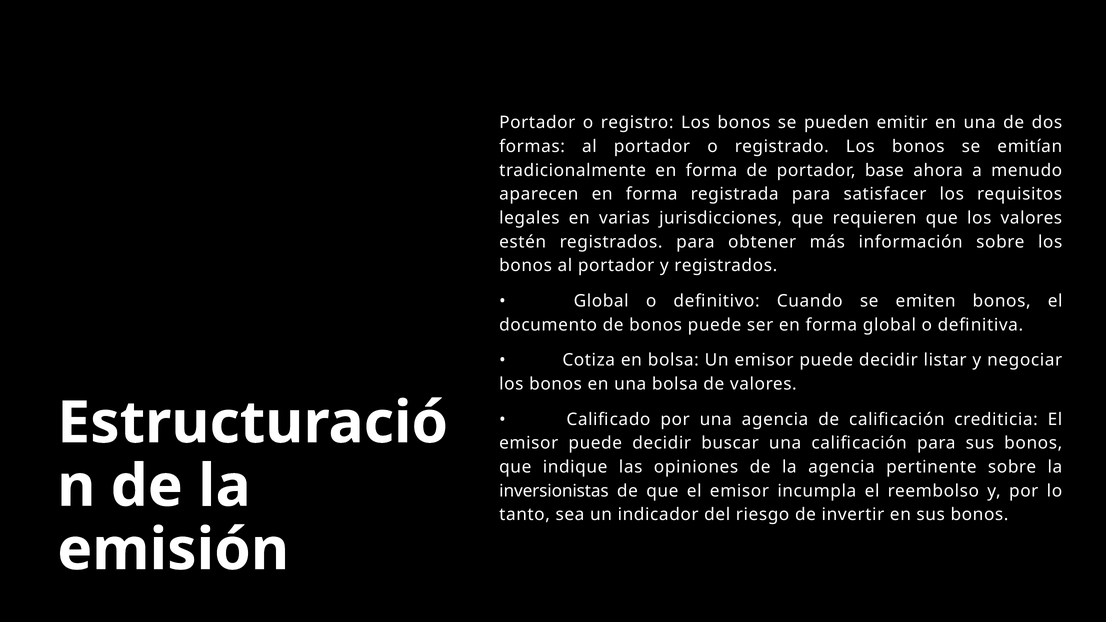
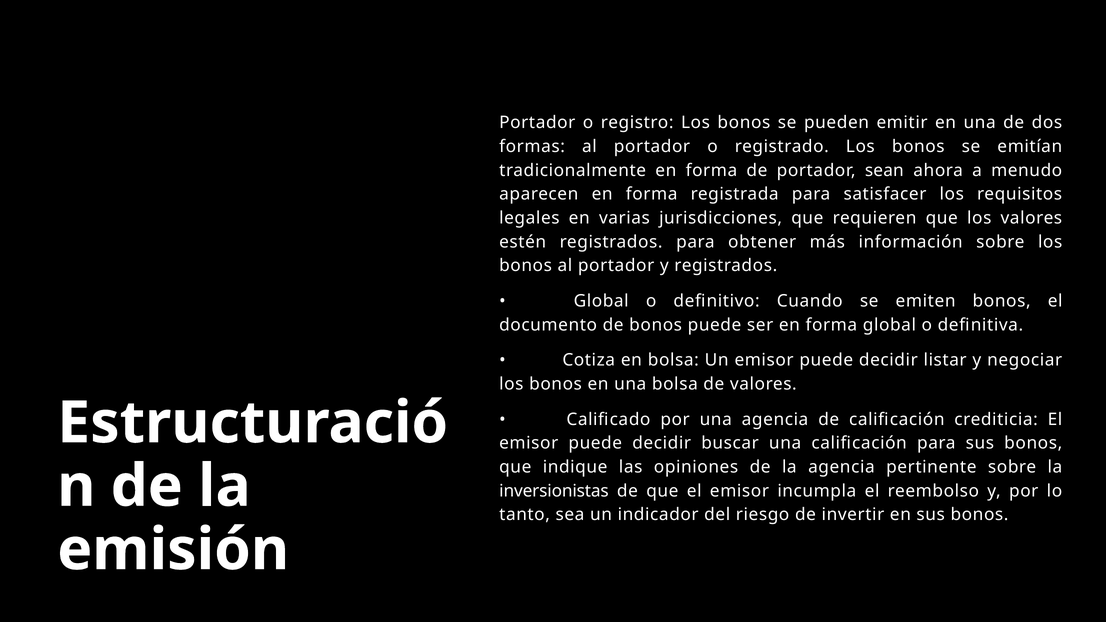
base: base -> sean
